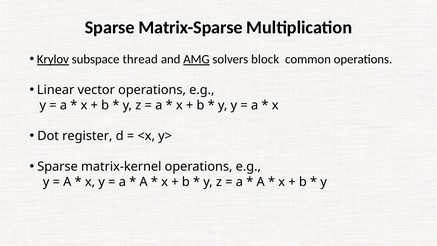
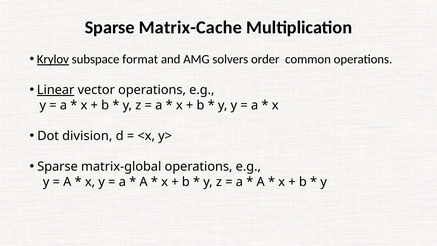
Matrix-Sparse: Matrix-Sparse -> Matrix-Cache
thread: thread -> format
AMG underline: present -> none
block: block -> order
Linear underline: none -> present
register: register -> division
matrix-kernel: matrix-kernel -> matrix-global
